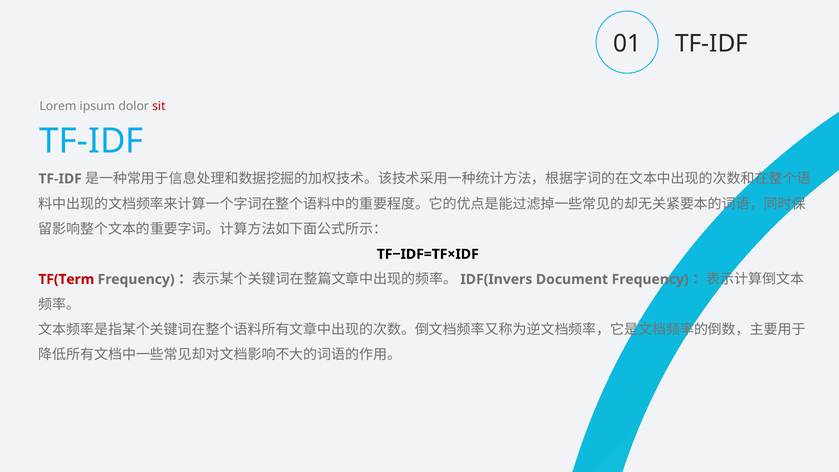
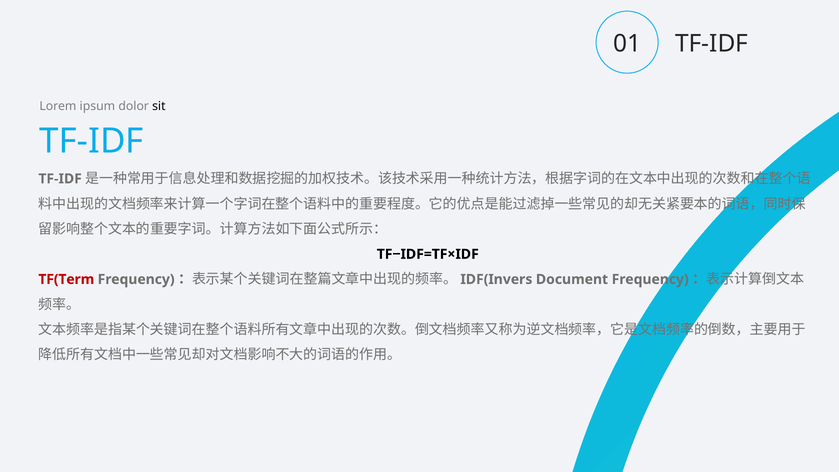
sit colour: red -> black
